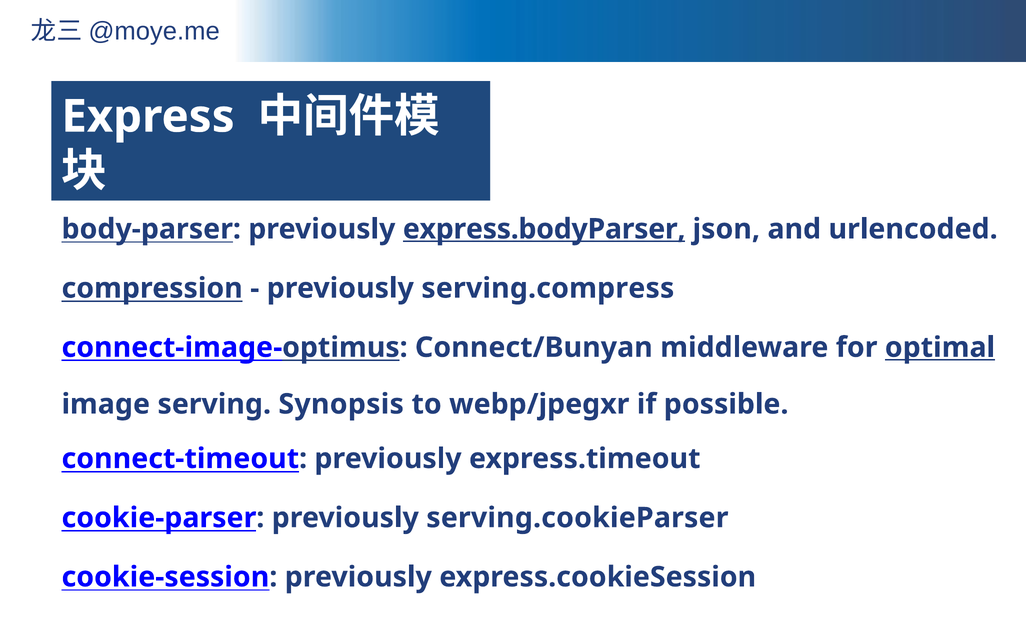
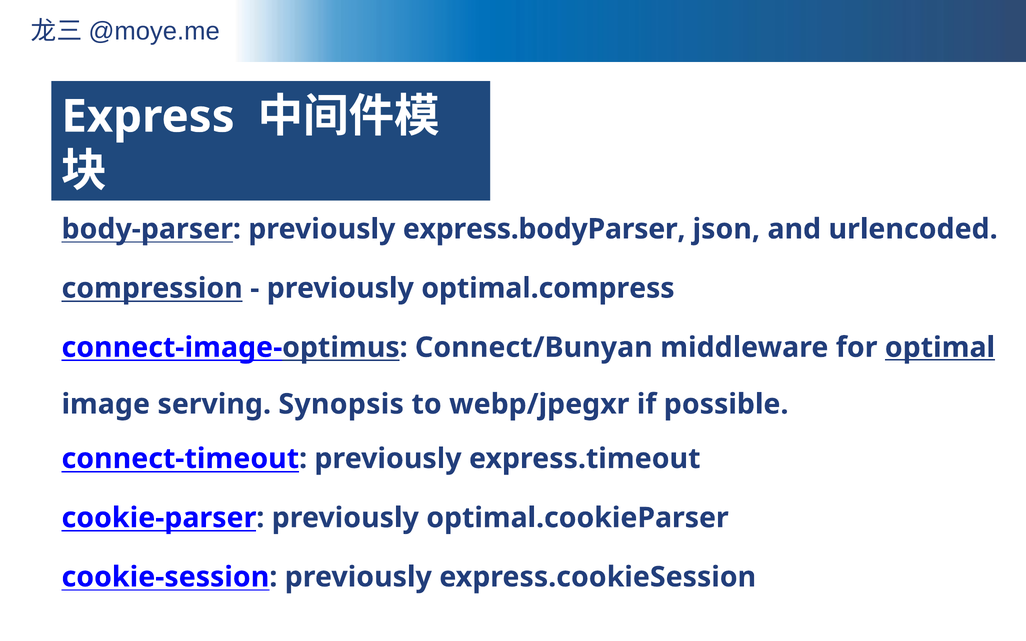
express.bodyParser underline: present -> none
serving.compress: serving.compress -> optimal.compress
serving.cookieParser: serving.cookieParser -> optimal.cookieParser
